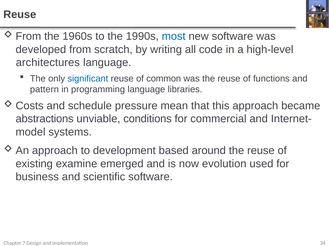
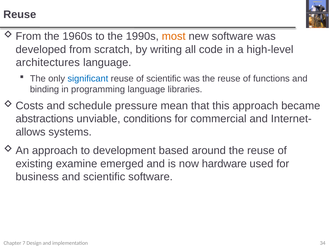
most colour: blue -> orange
of common: common -> scientific
pattern: pattern -> binding
model: model -> allows
evolution: evolution -> hardware
